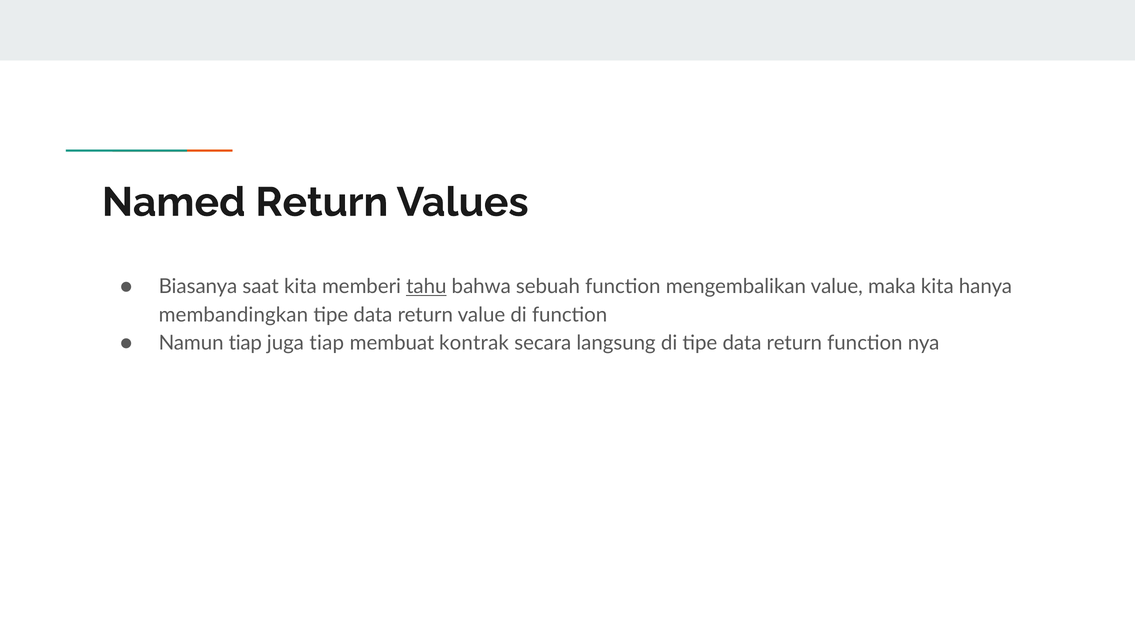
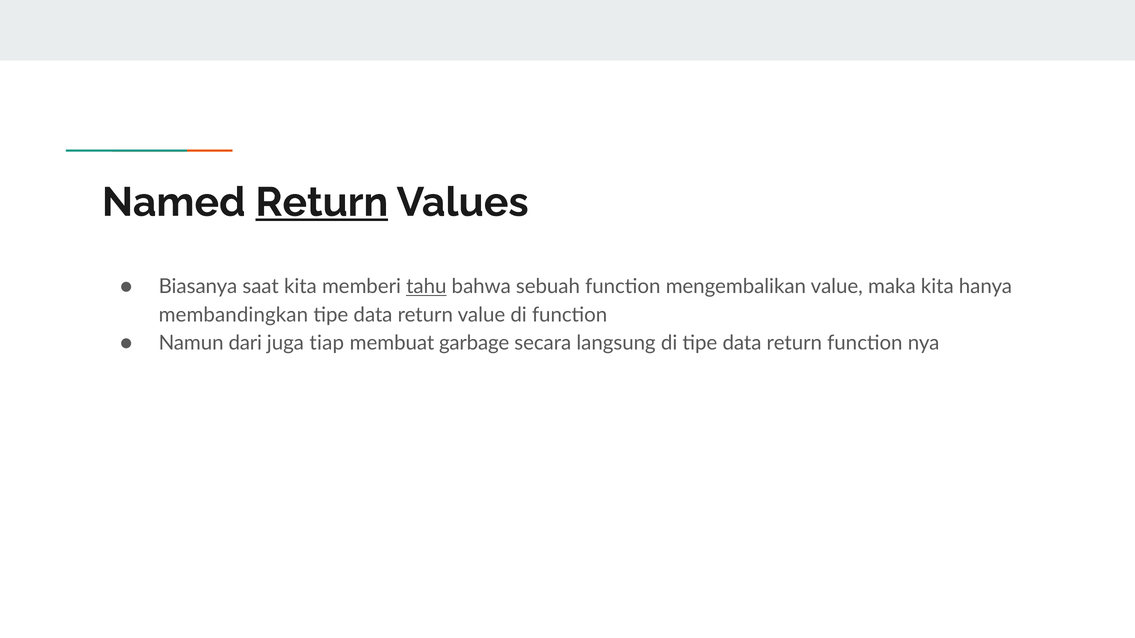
Return at (322, 202) underline: none -> present
Namun tiap: tiap -> dari
kontrak: kontrak -> garbage
